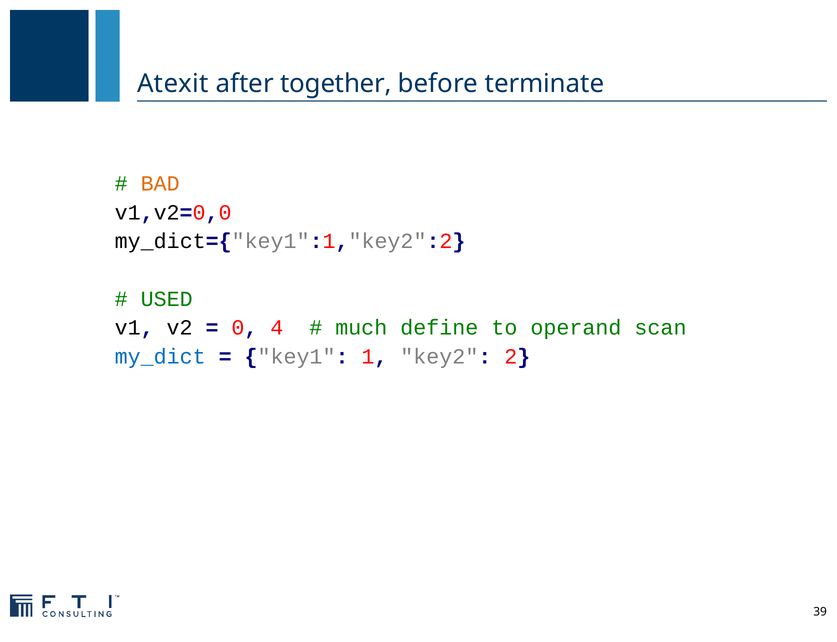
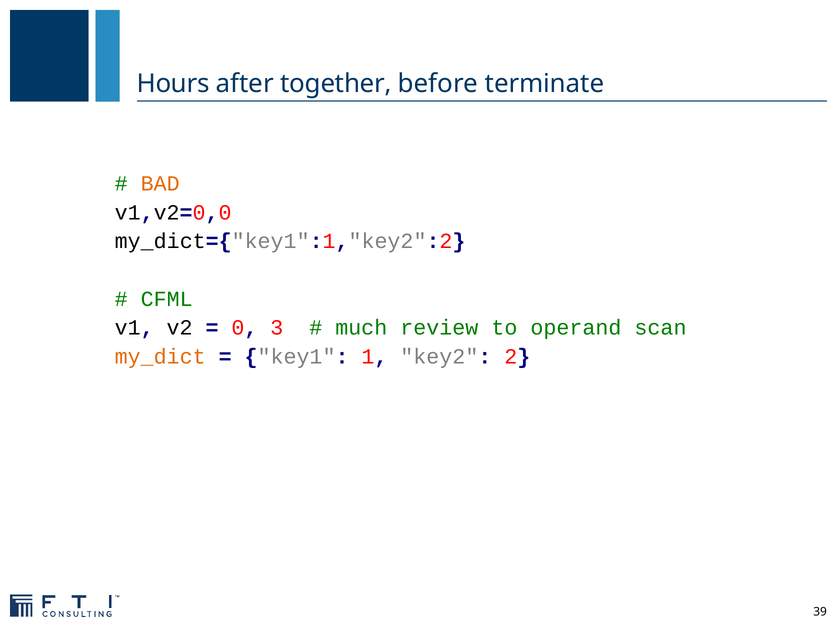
Atexit: Atexit -> Hours
USED: USED -> CFML
4: 4 -> 3
define: define -> review
my_dict colour: blue -> orange
